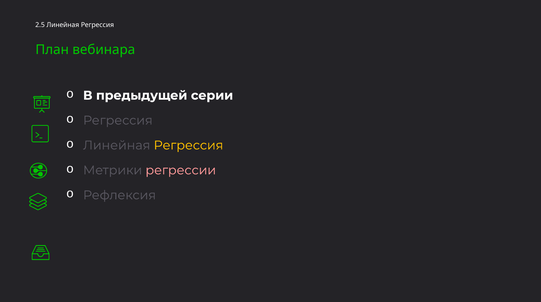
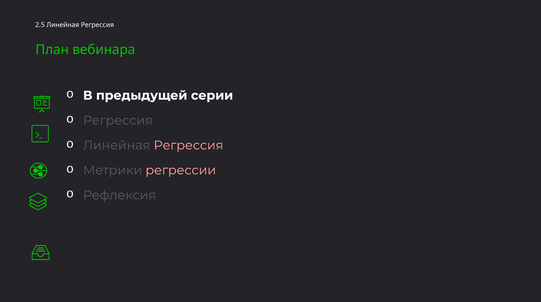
Регрессия at (188, 145) colour: yellow -> pink
